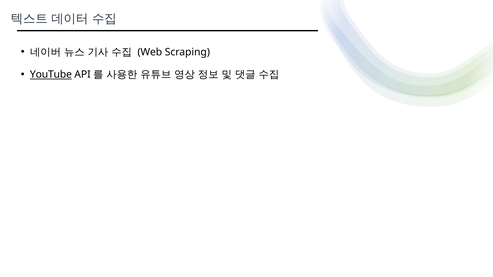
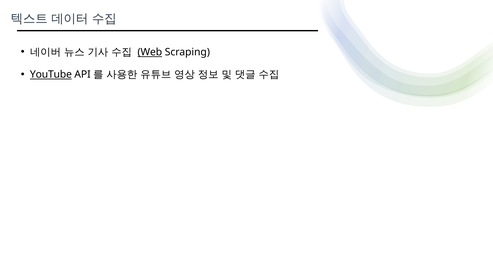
Web underline: none -> present
